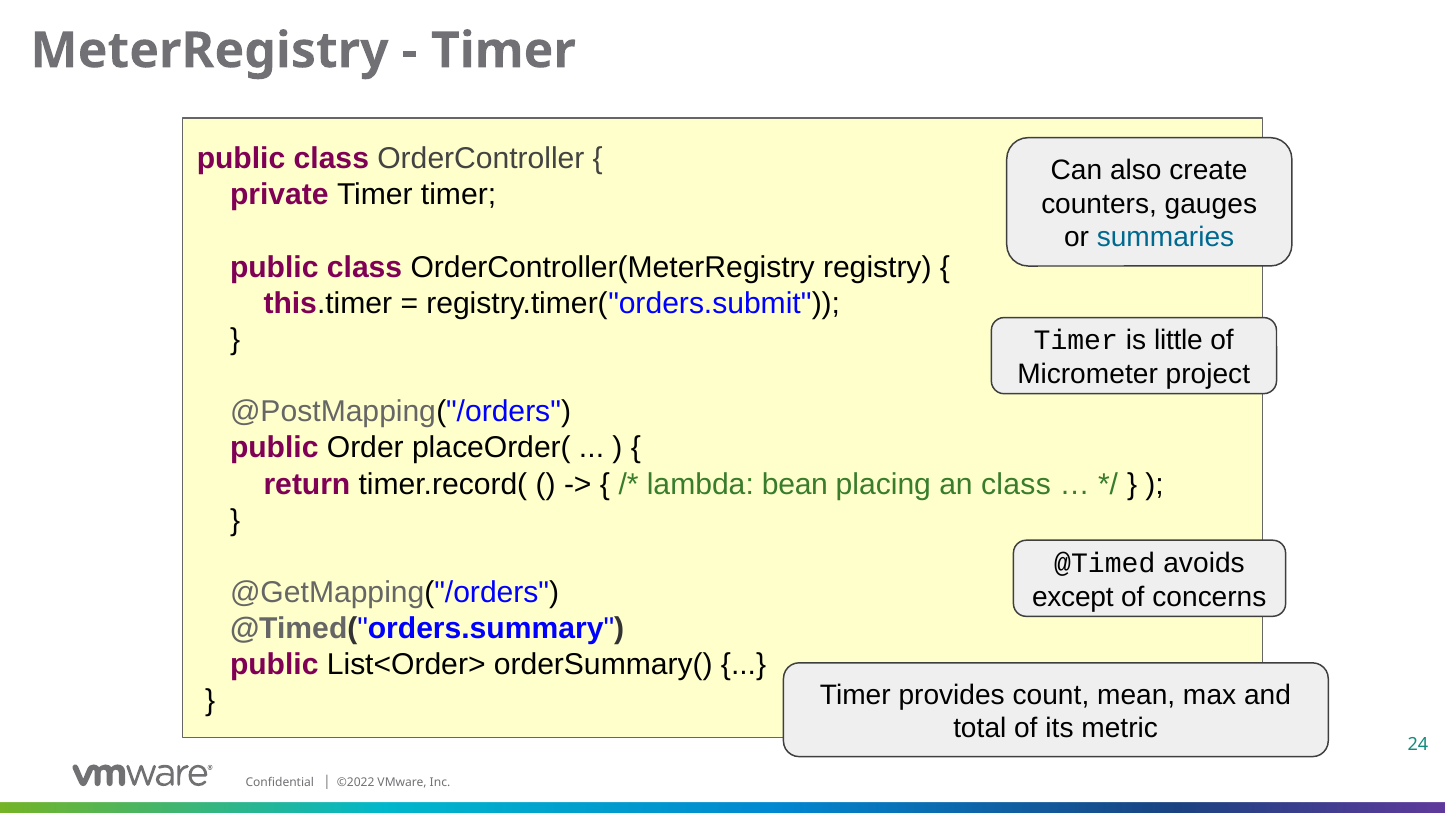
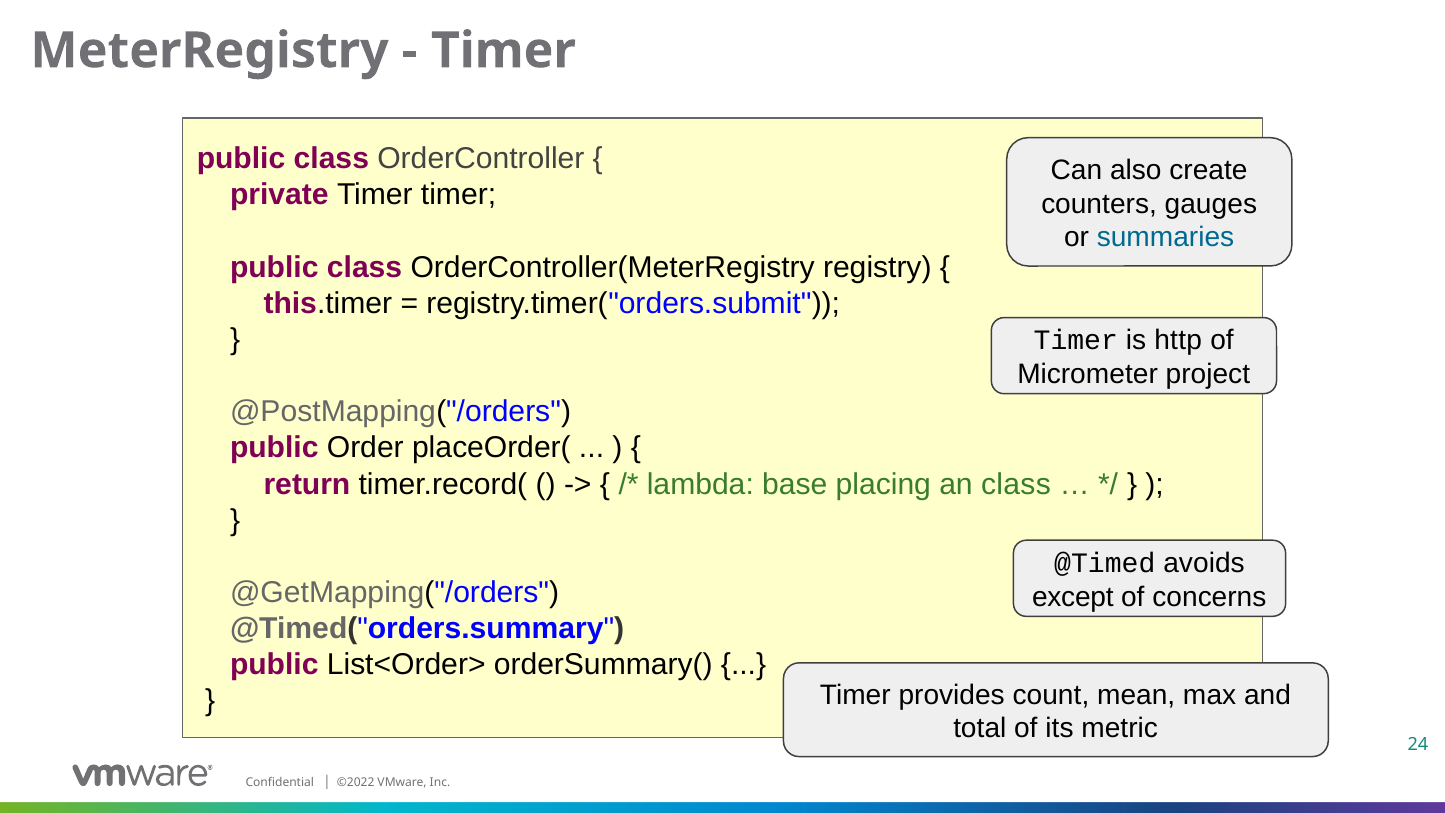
little: little -> http
bean: bean -> base
